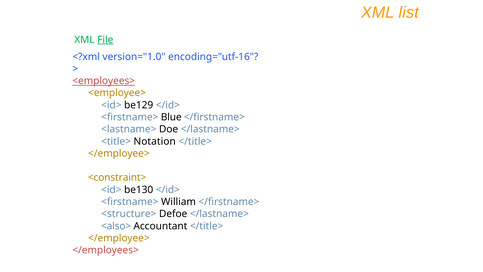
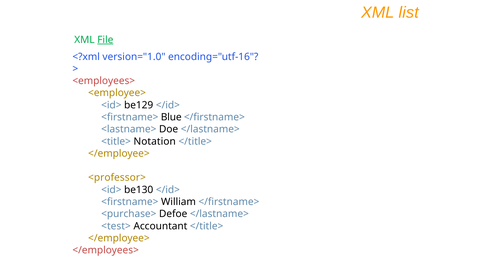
<employees> underline: present -> none
<constraint>: <constraint> -> <professor>
<structure>: <structure> -> <purchase>
<also>: <also> -> <test>
